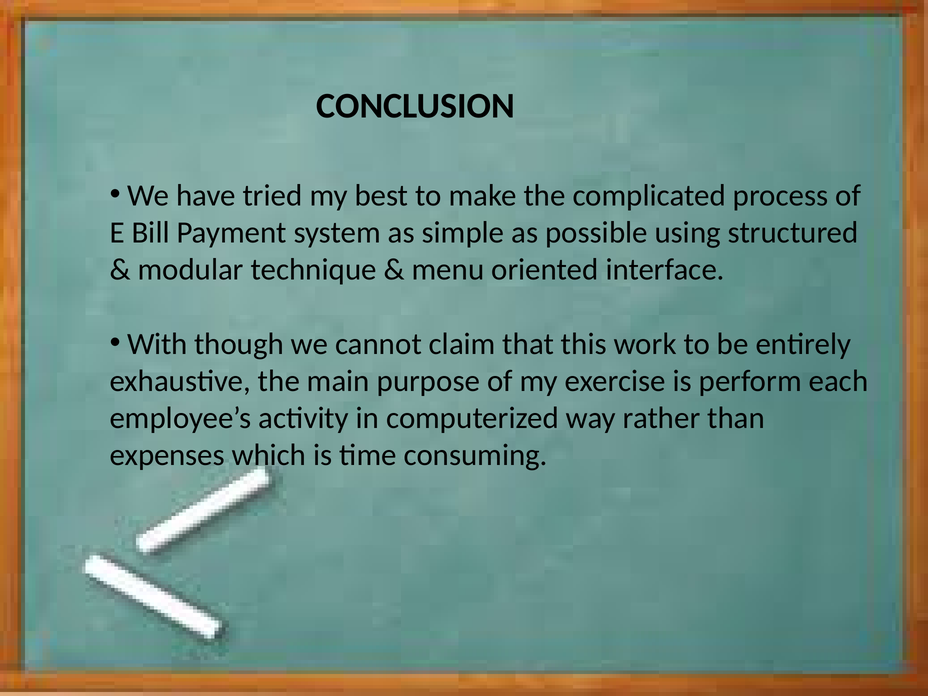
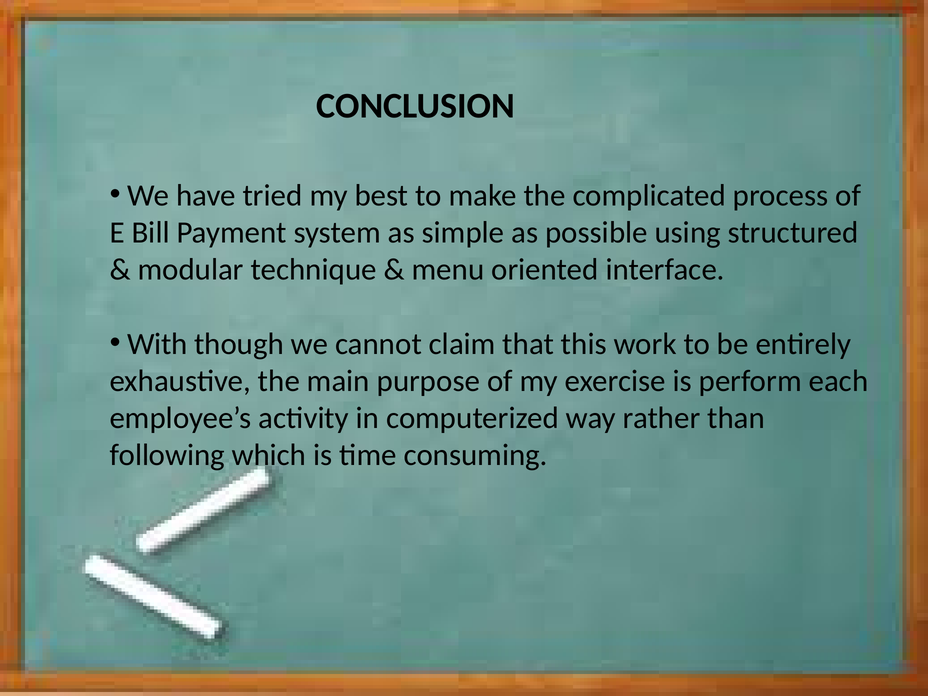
expenses: expenses -> following
